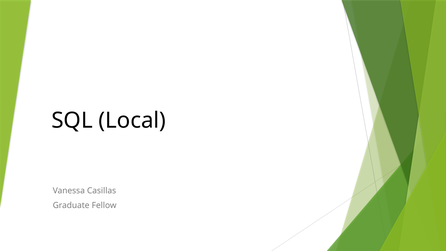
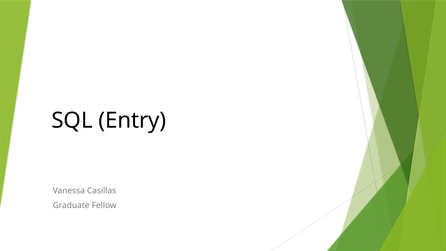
Local: Local -> Entry
